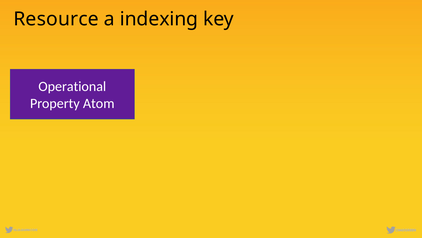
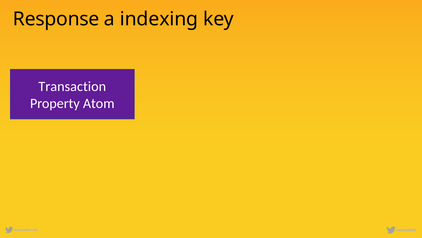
Resource: Resource -> Response
Operational: Operational -> Transaction
